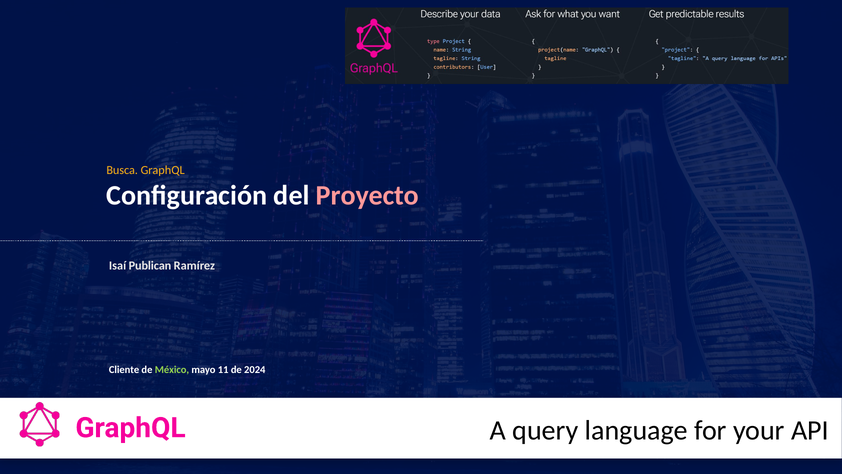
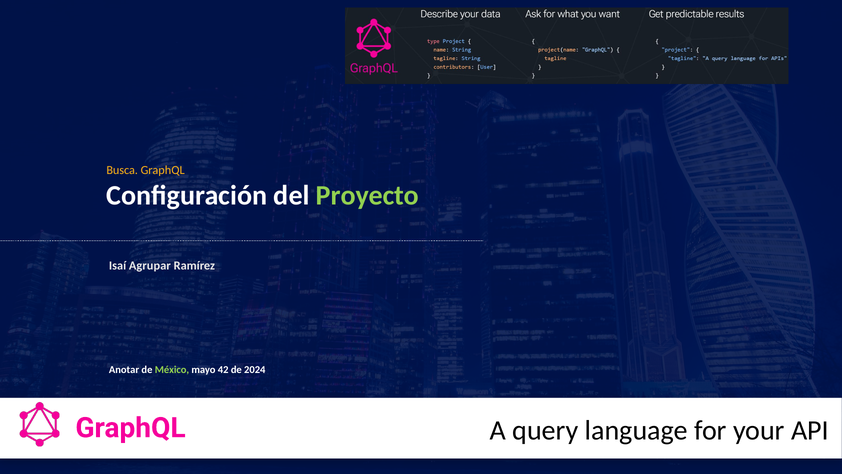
Proyecto colour: pink -> light green
Publican: Publican -> Agrupar
Cliente: Cliente -> Anotar
11: 11 -> 42
